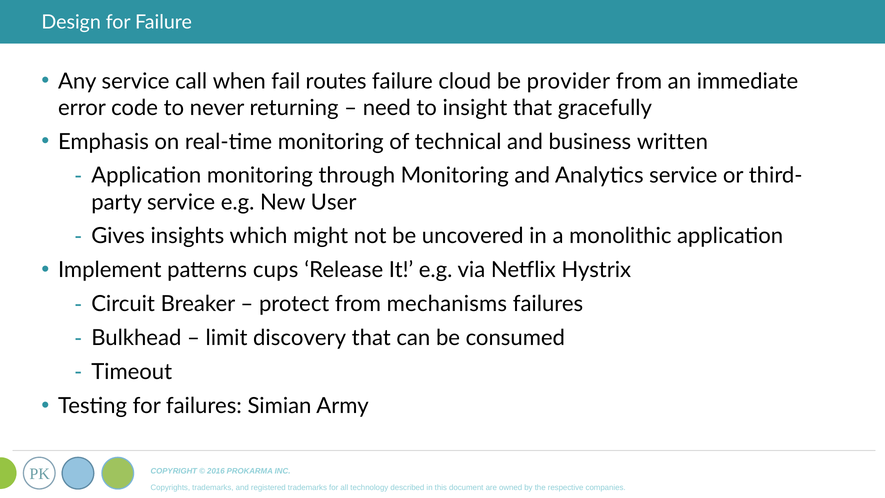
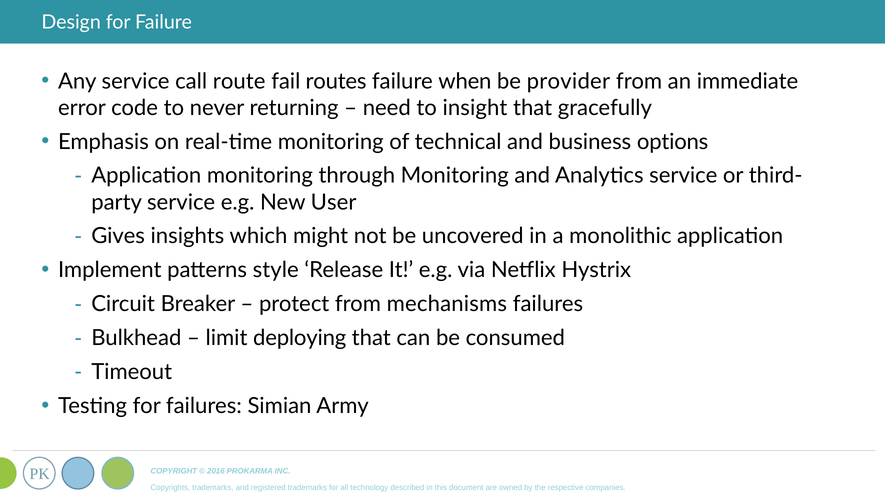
when: when -> route
cloud: cloud -> when
written: written -> options
cups: cups -> style
discovery: discovery -> deploying
